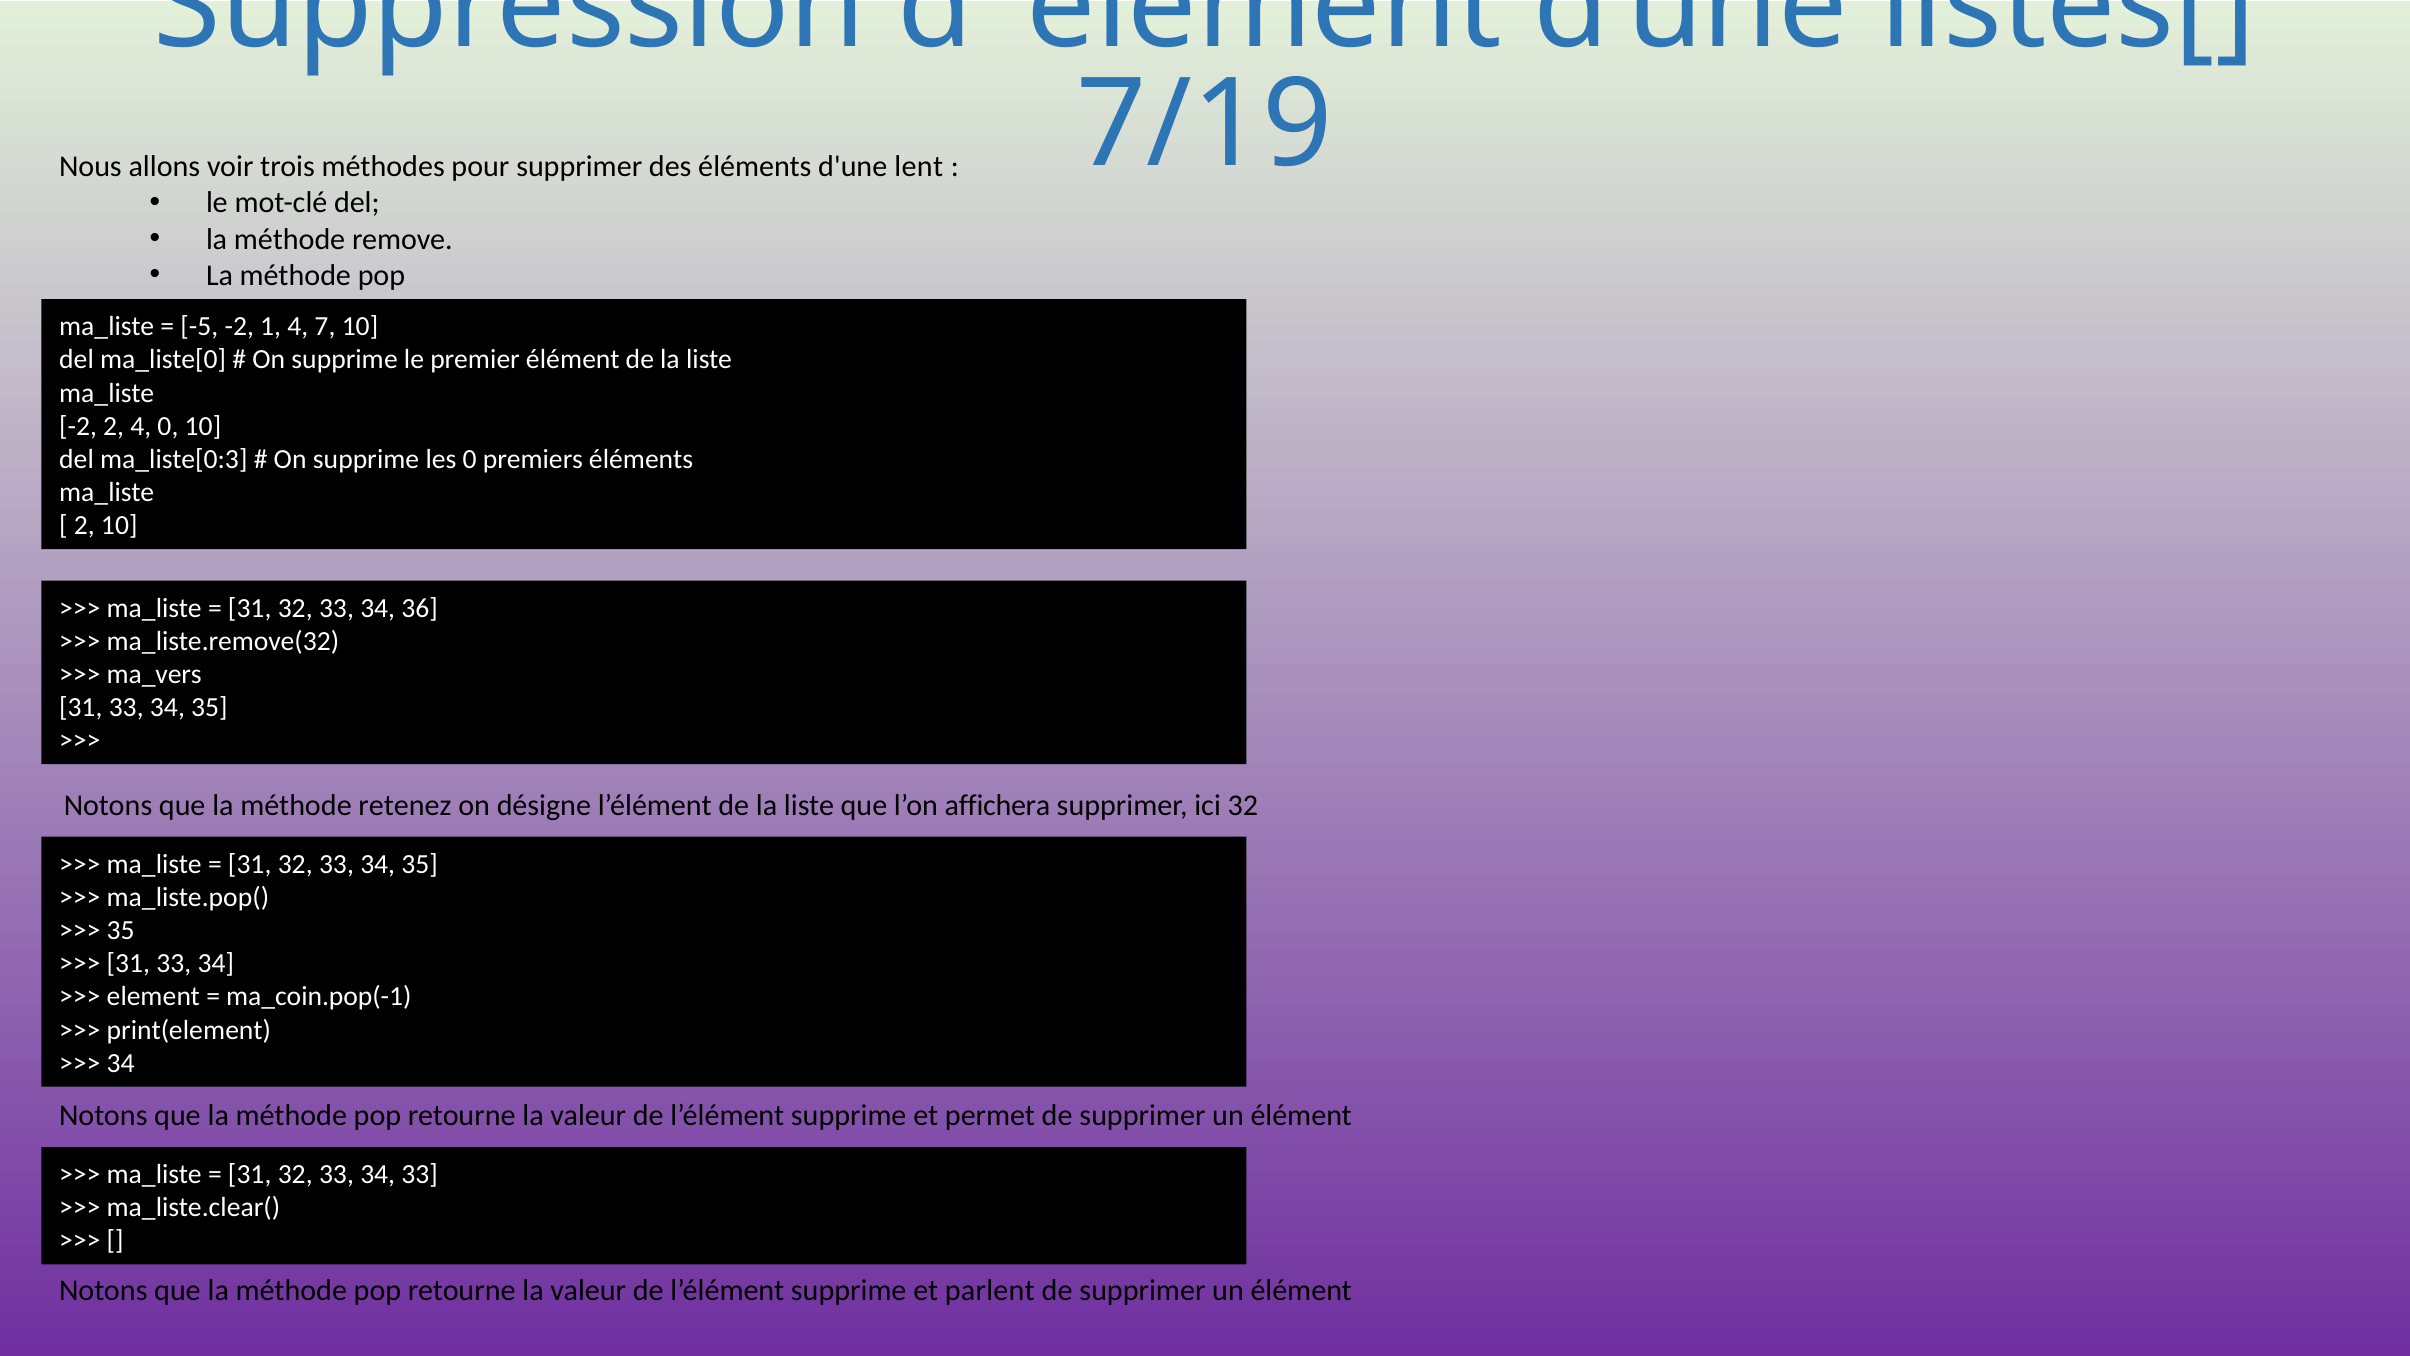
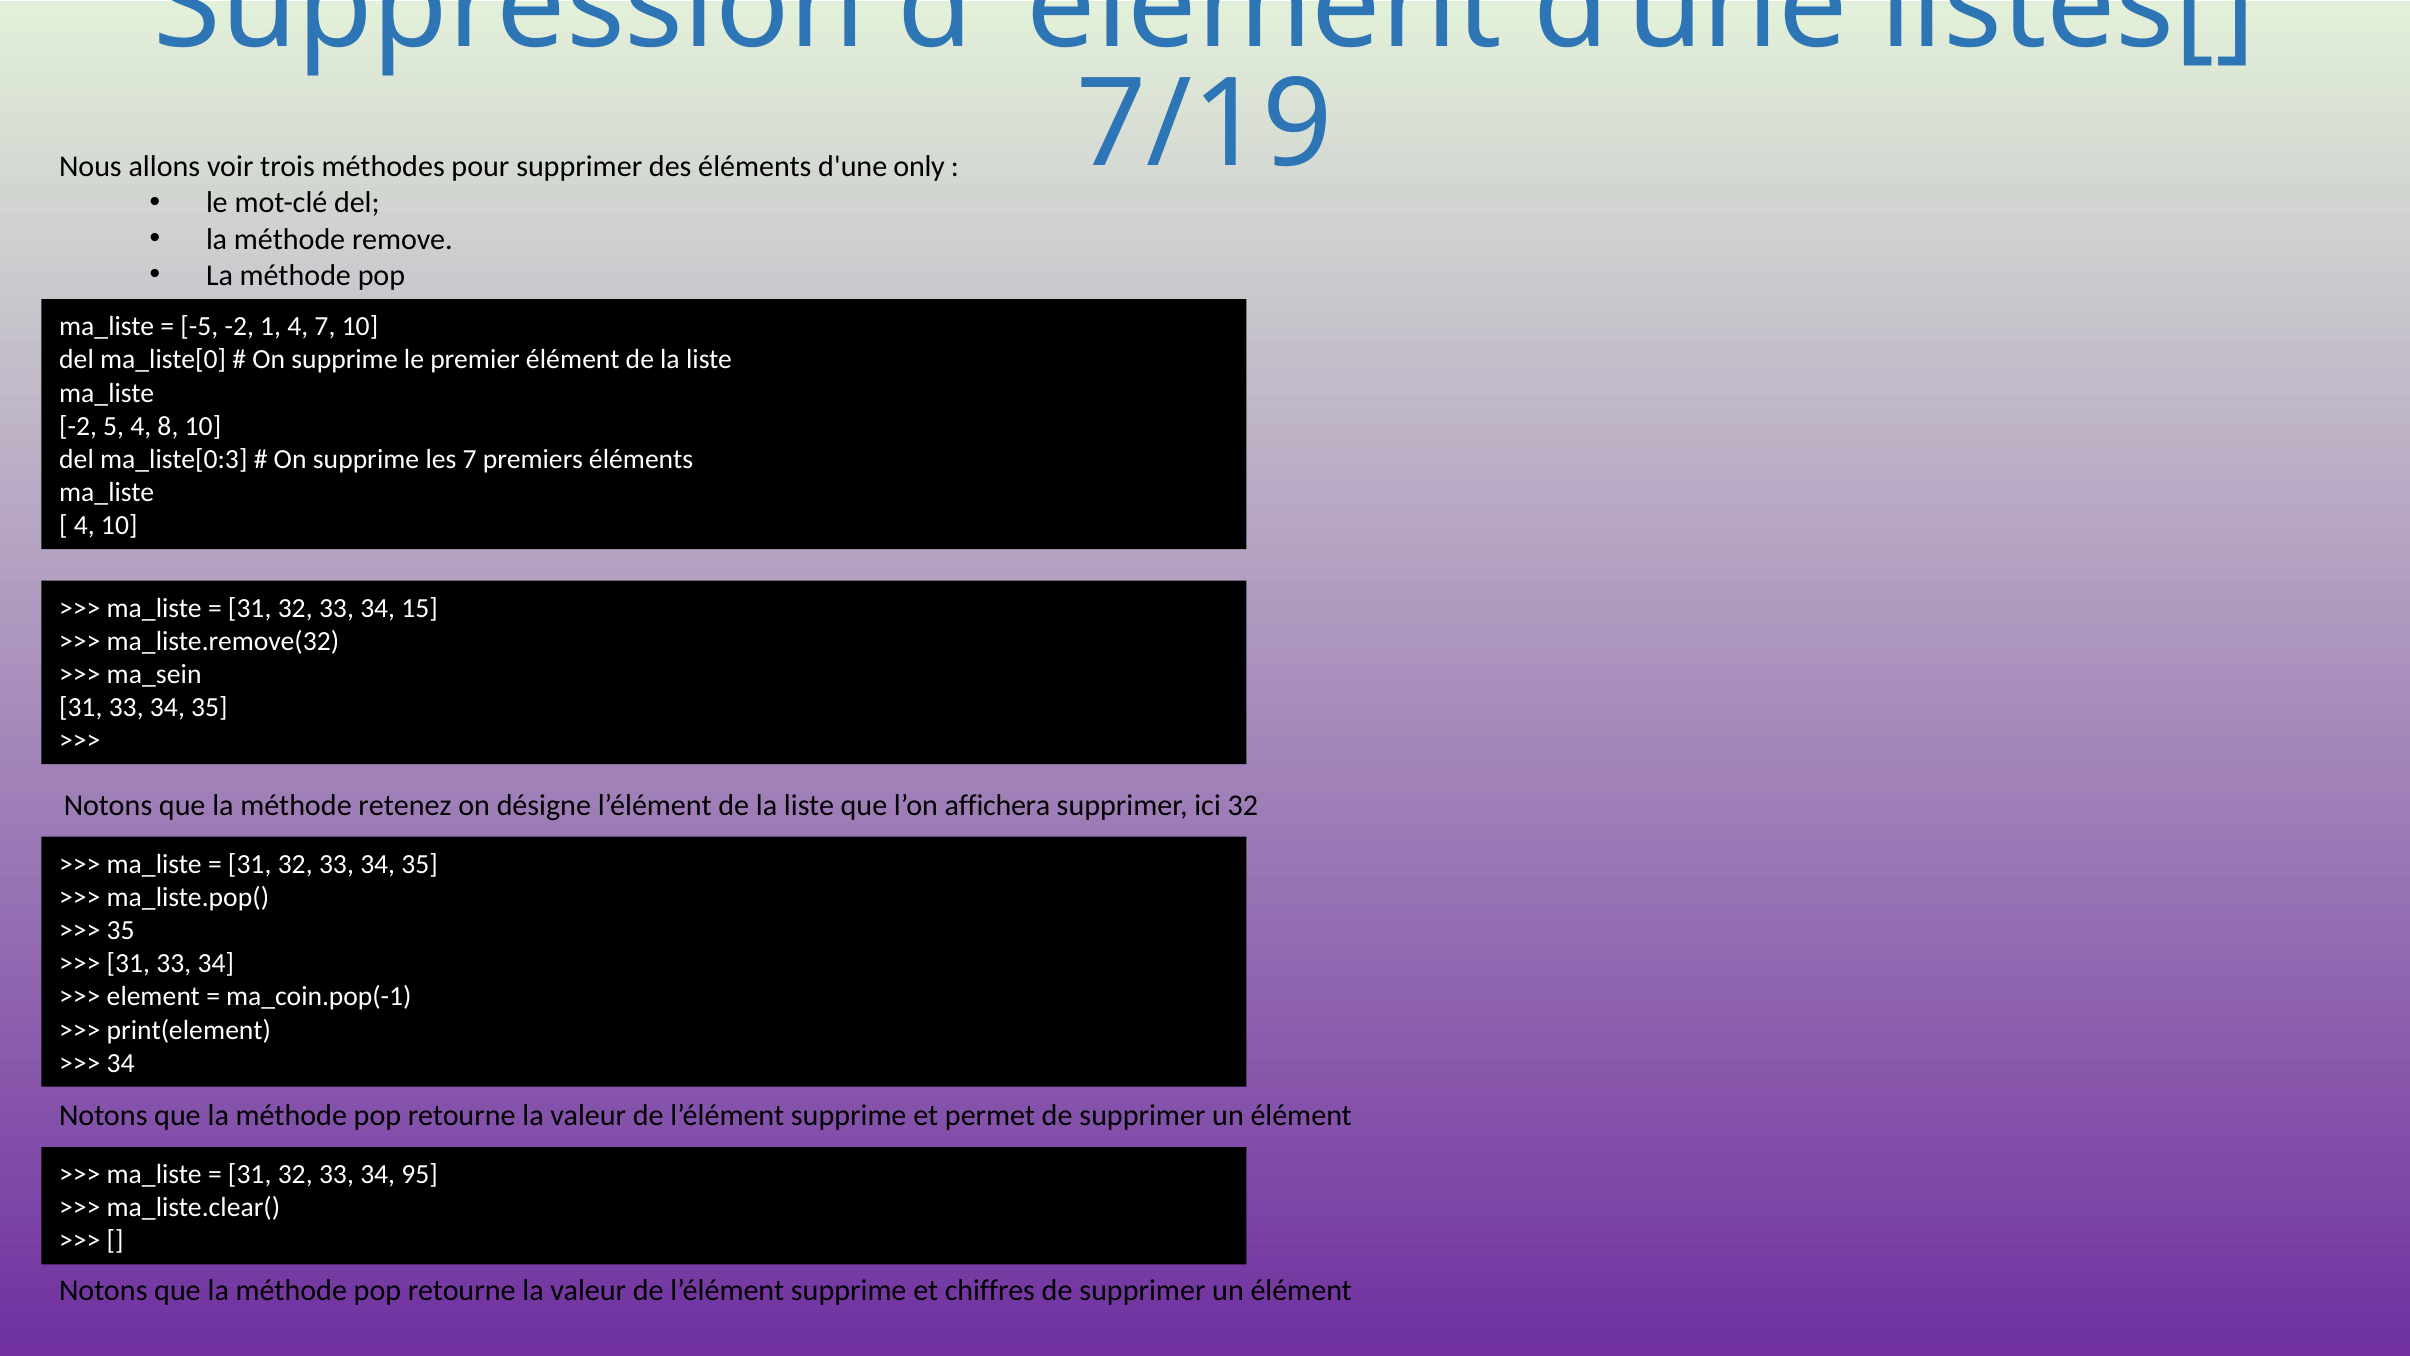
lent: lent -> only
-2 2: 2 -> 5
4 0: 0 -> 8
les 0: 0 -> 7
2 at (84, 525): 2 -> 4
36: 36 -> 15
ma_vers: ma_vers -> ma_sein
34 33: 33 -> 95
parlent: parlent -> chiffres
